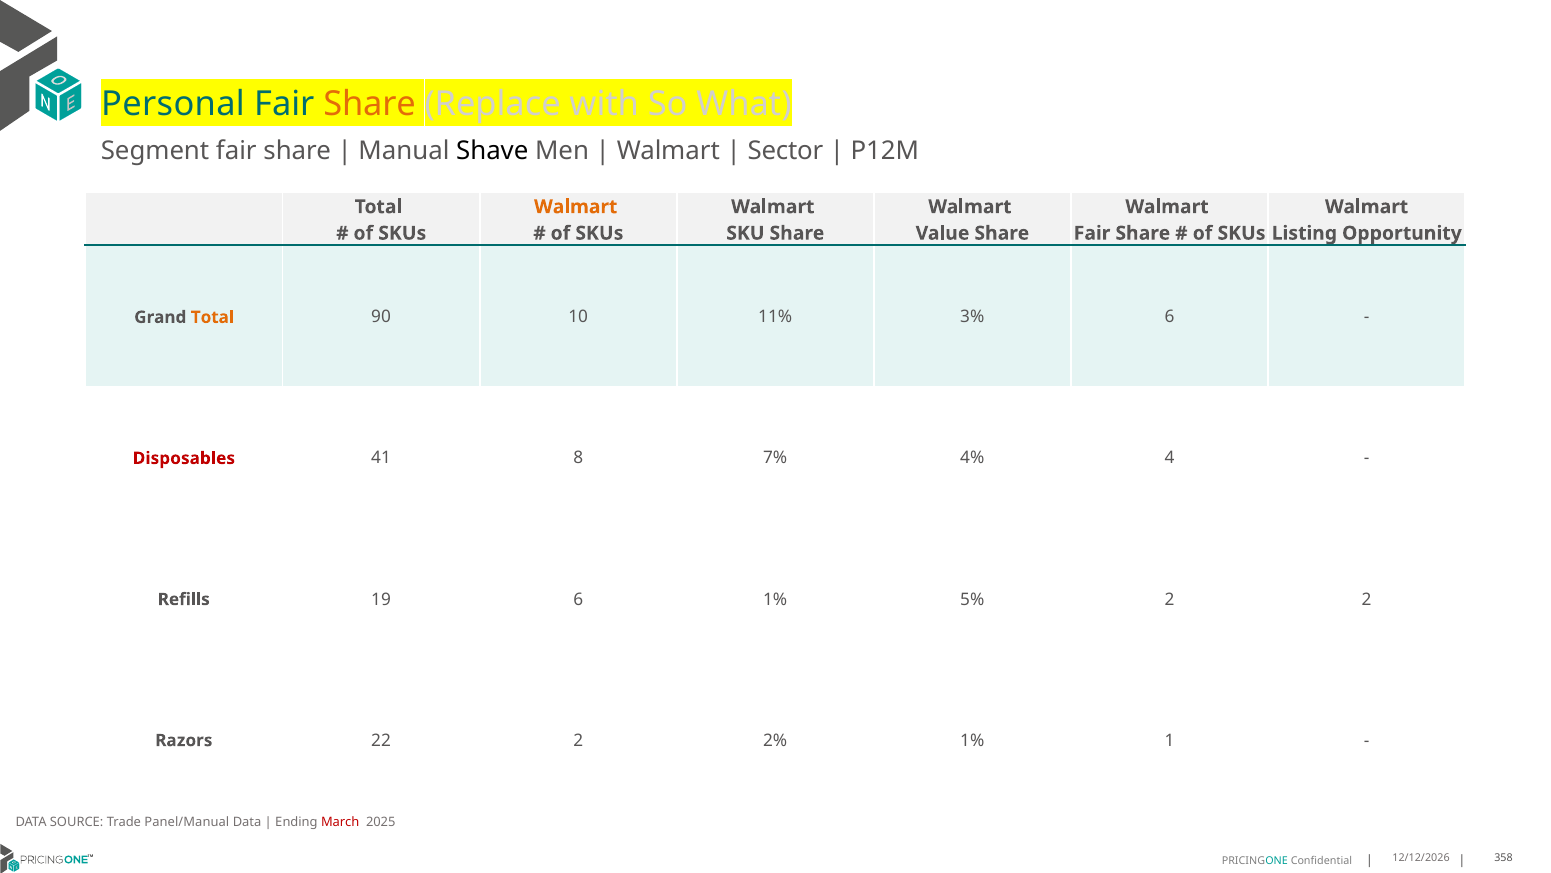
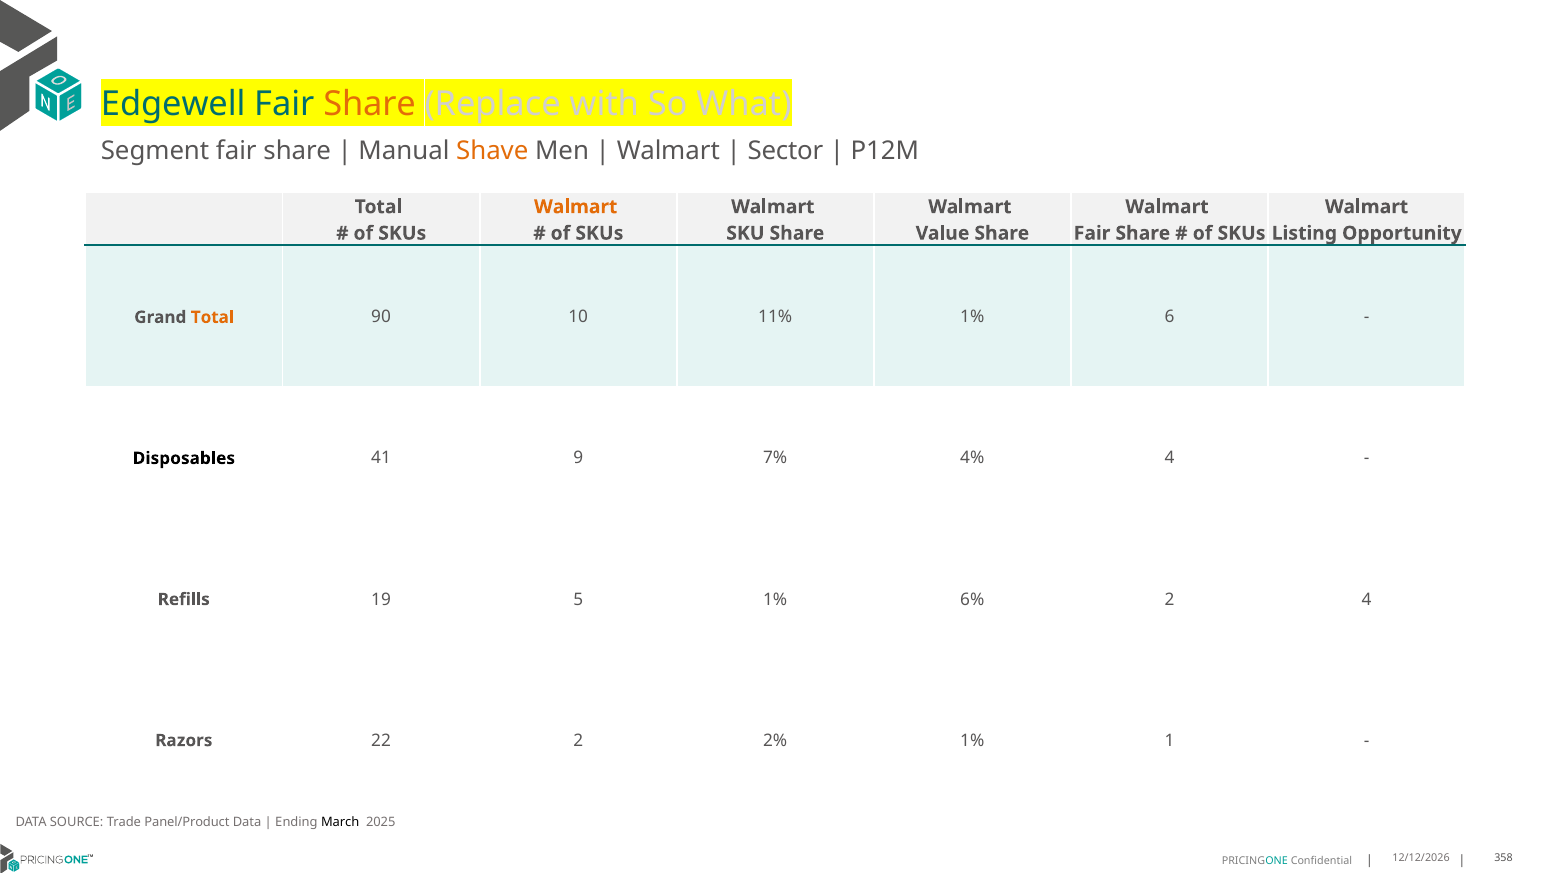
Personal: Personal -> Edgewell
Shave colour: black -> orange
11% 3%: 3% -> 1%
Disposables colour: red -> black
8: 8 -> 9
19 6: 6 -> 5
5%: 5% -> 6%
2 2: 2 -> 4
Panel/Manual: Panel/Manual -> Panel/Product
March colour: red -> black
